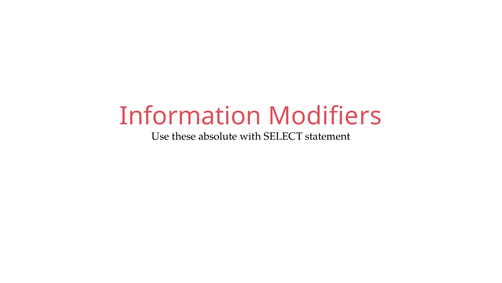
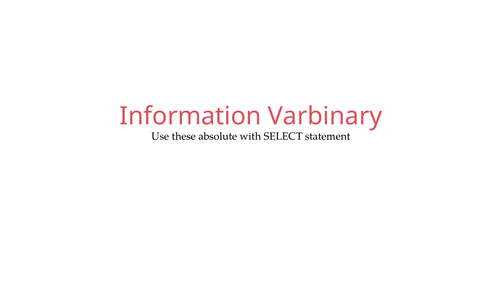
Modifiers: Modifiers -> Varbinary
